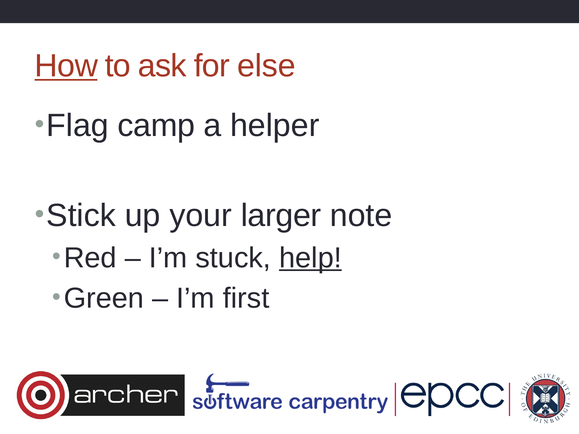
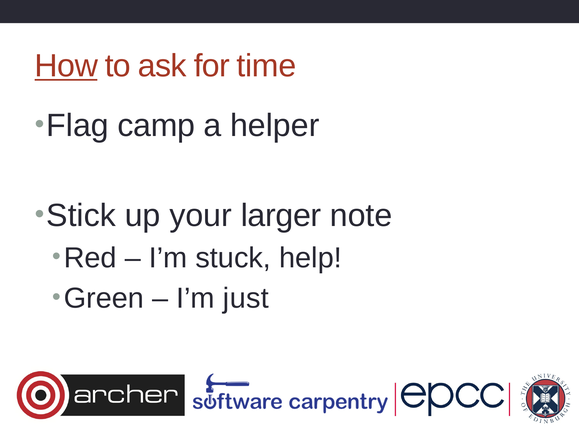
else: else -> time
help underline: present -> none
first: first -> just
